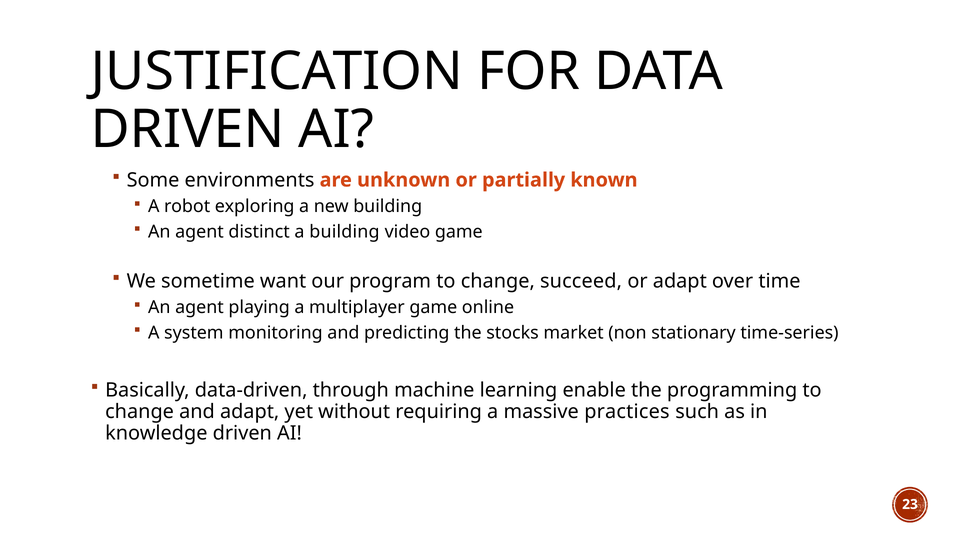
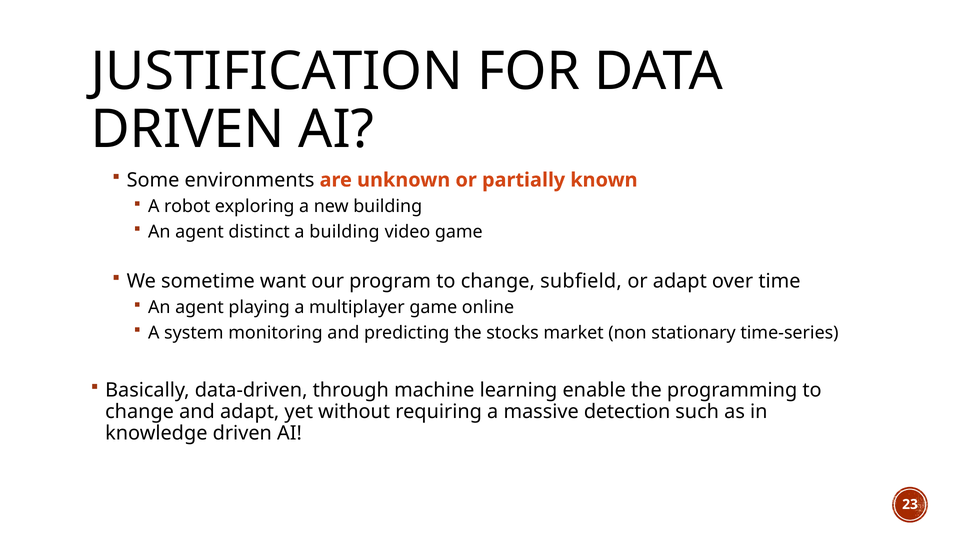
succeed: succeed -> subfield
practices: practices -> detection
